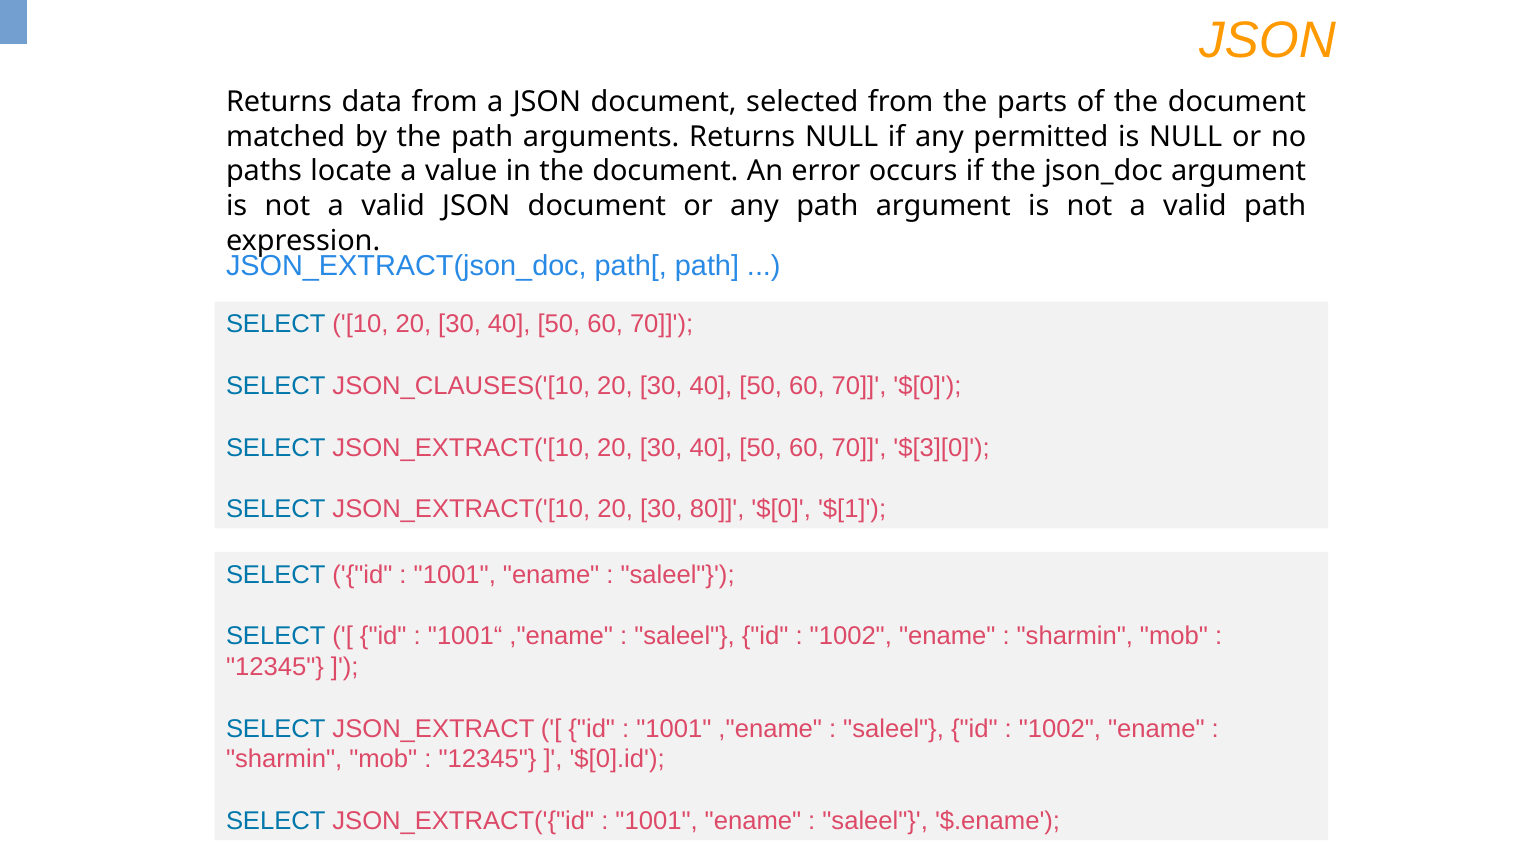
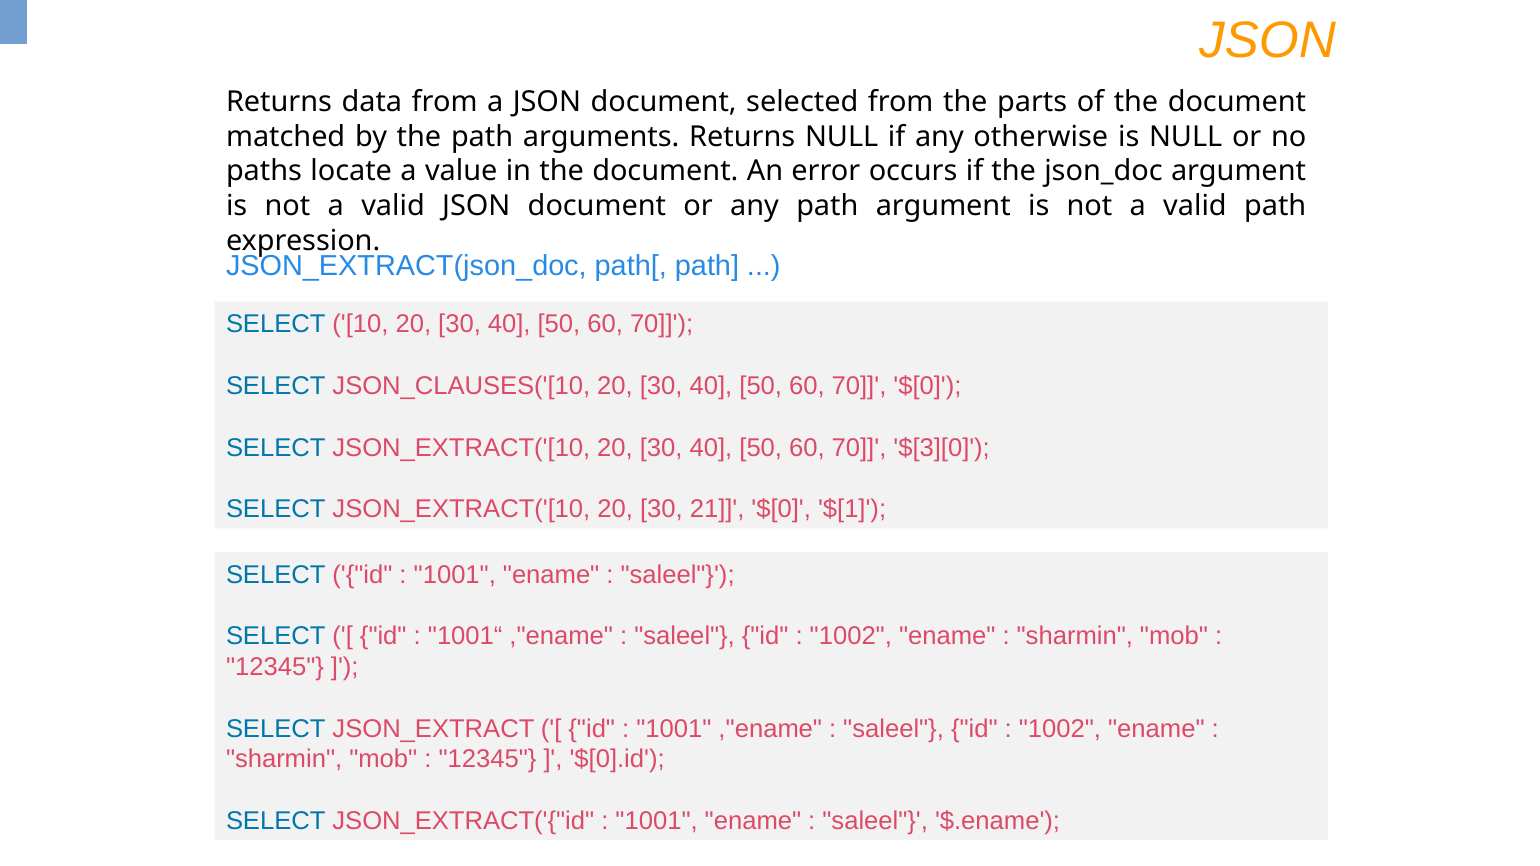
permitted: permitted -> otherwise
80: 80 -> 21
